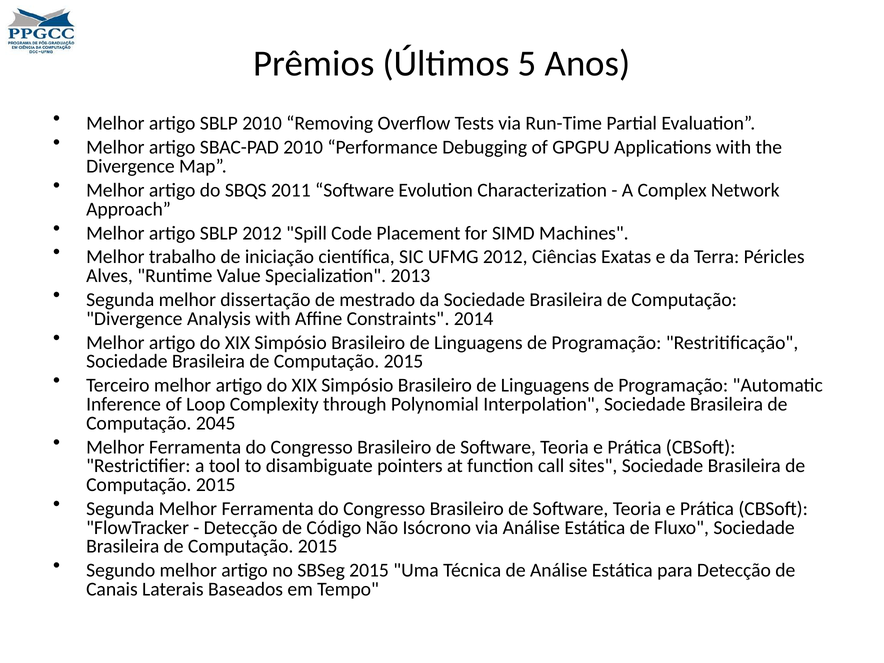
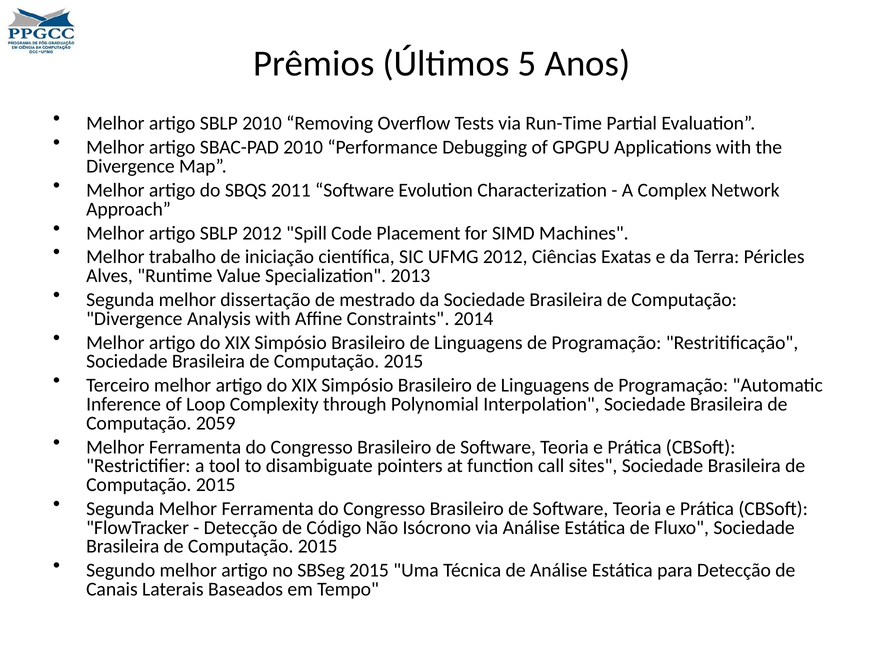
2045: 2045 -> 2059
